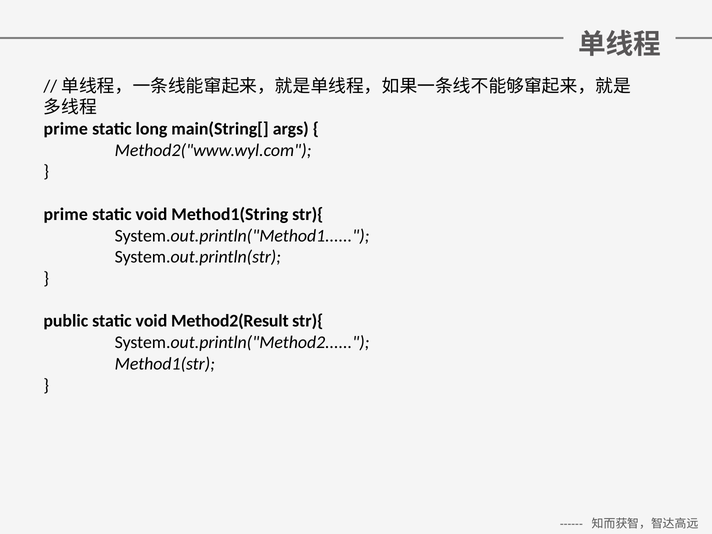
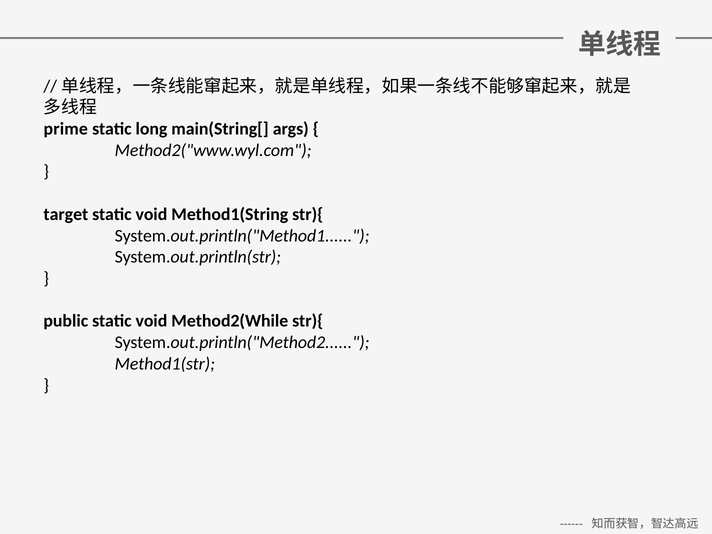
prime at (66, 214): prime -> target
Method2(Result: Method2(Result -> Method2(While
